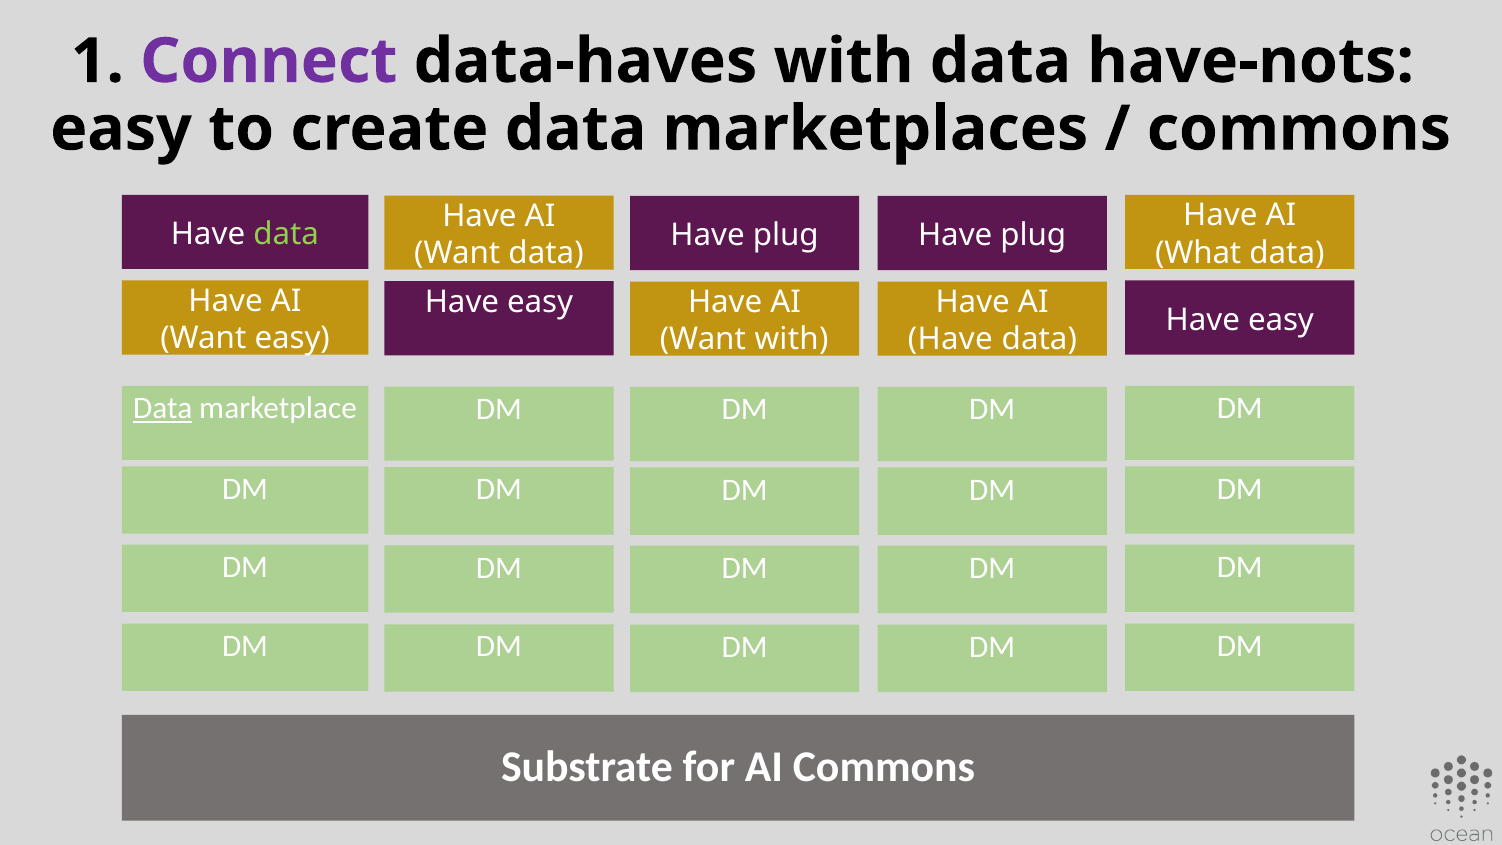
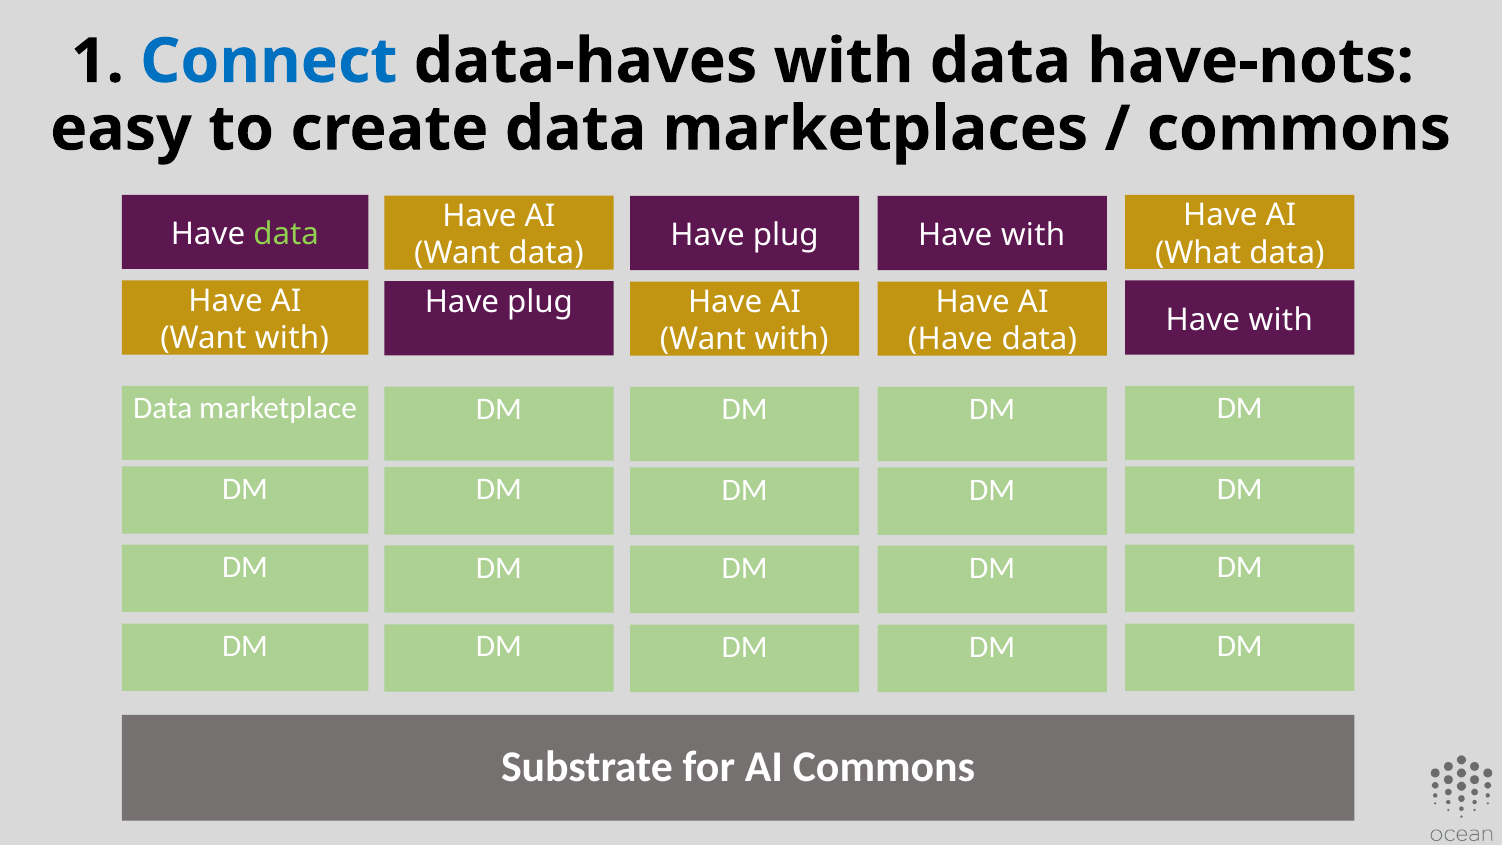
Connect colour: purple -> blue
plug at (1033, 235): plug -> with
easy at (540, 302): easy -> plug
easy at (1281, 320): easy -> with
easy at (292, 338): easy -> with
Data at (163, 408) underline: present -> none
